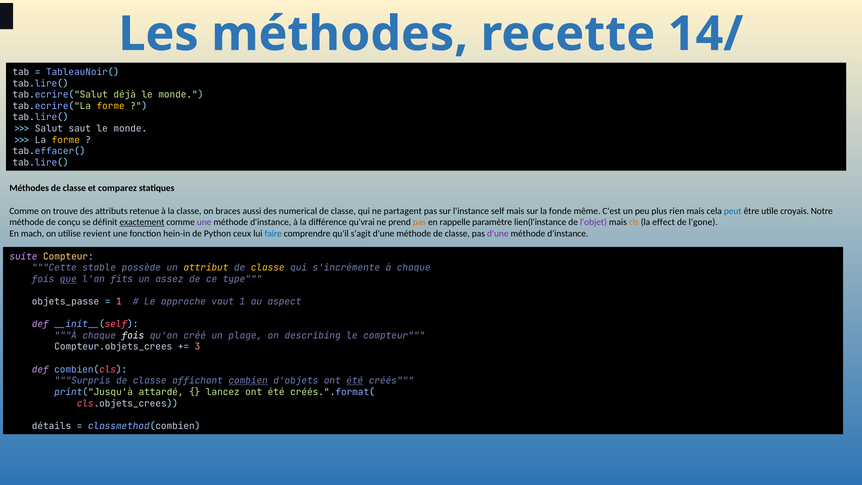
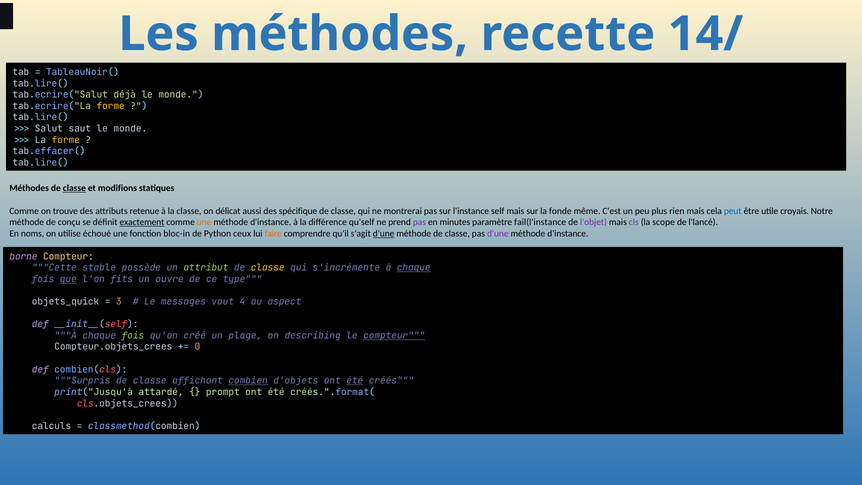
classe at (74, 188) underline: none -> present
comparez: comparez -> modifions
braces: braces -> délicat
numerical: numerical -> spécifique
partagent: partagent -> montrerai
une at (204, 222) colour: purple -> orange
qu'vrai: qu'vrai -> qu'self
pas at (419, 222) colour: orange -> purple
rappelle: rappelle -> minutes
lien(l'instance: lien(l'instance -> fail(l'instance
cls colour: orange -> purple
effect: effect -> scope
l'gone: l'gone -> l'lancé
mach: mach -> noms
revient: revient -> échoué
hein-in: hein-in -> bloc-in
faire colour: blue -> orange
d'une at (384, 233) underline: none -> present
suite: suite -> borne
attribut colour: yellow -> light green
chaque at (414, 268) underline: none -> present
assez: assez -> ouvre
objets_passe: objets_passe -> objets_quick
1 at (119, 302): 1 -> 3
approche: approche -> messages
vaut 1: 1 -> 4
fois at (133, 335) colour: white -> light green
compteur at (394, 335) underline: none -> present
3: 3 -> 0
lancez: lancez -> prompt
détails: détails -> calculs
